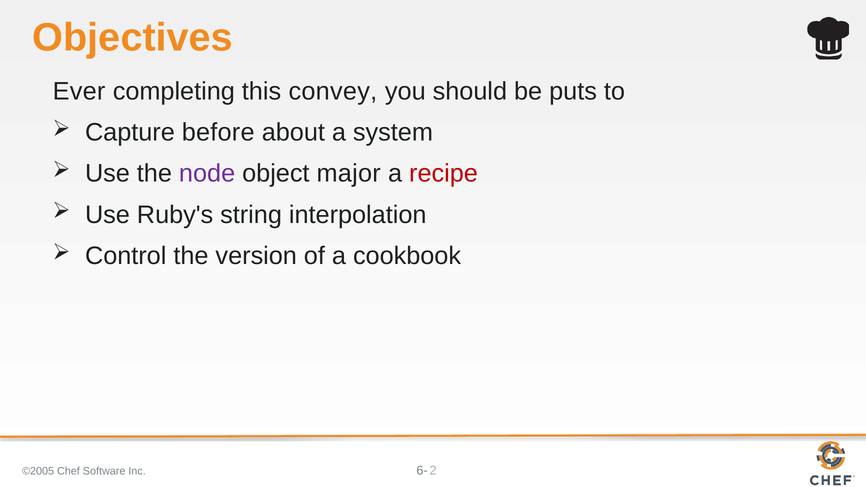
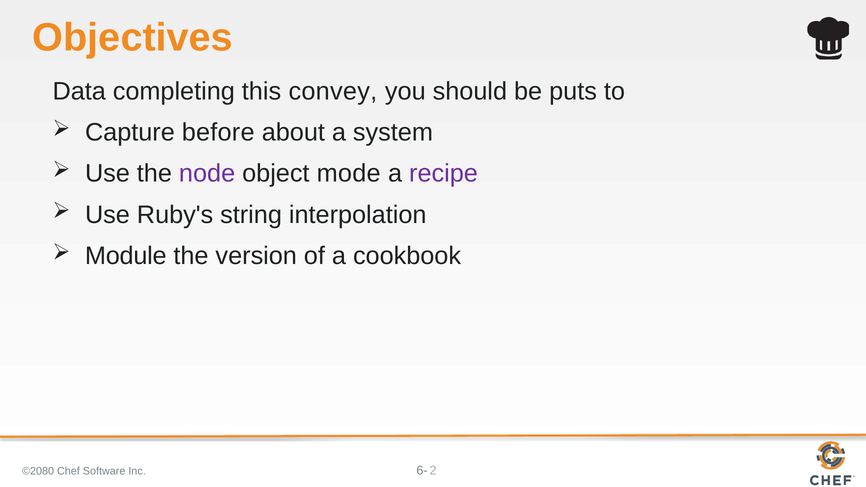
Ever: Ever -> Data
major: major -> mode
recipe colour: red -> purple
Control: Control -> Module
©2005: ©2005 -> ©2080
